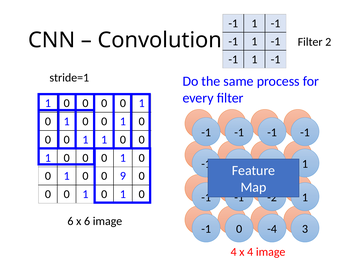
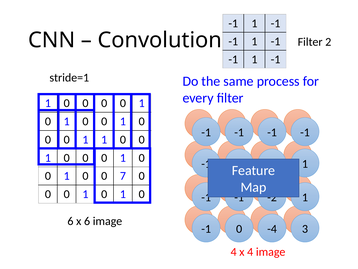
9: 9 -> 7
